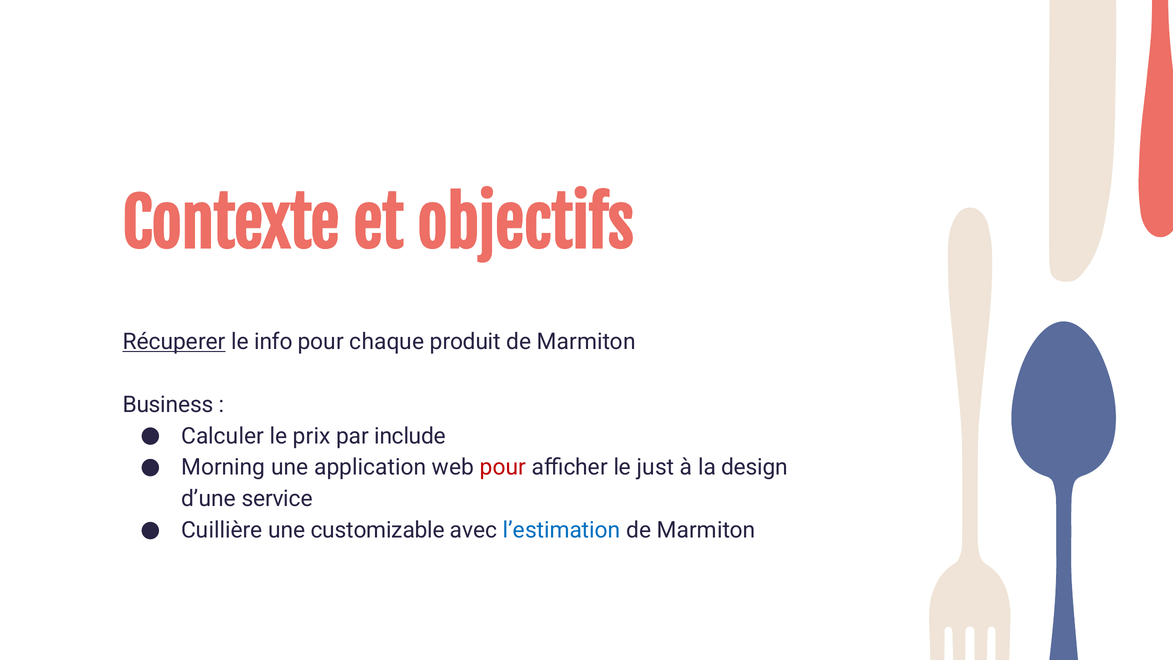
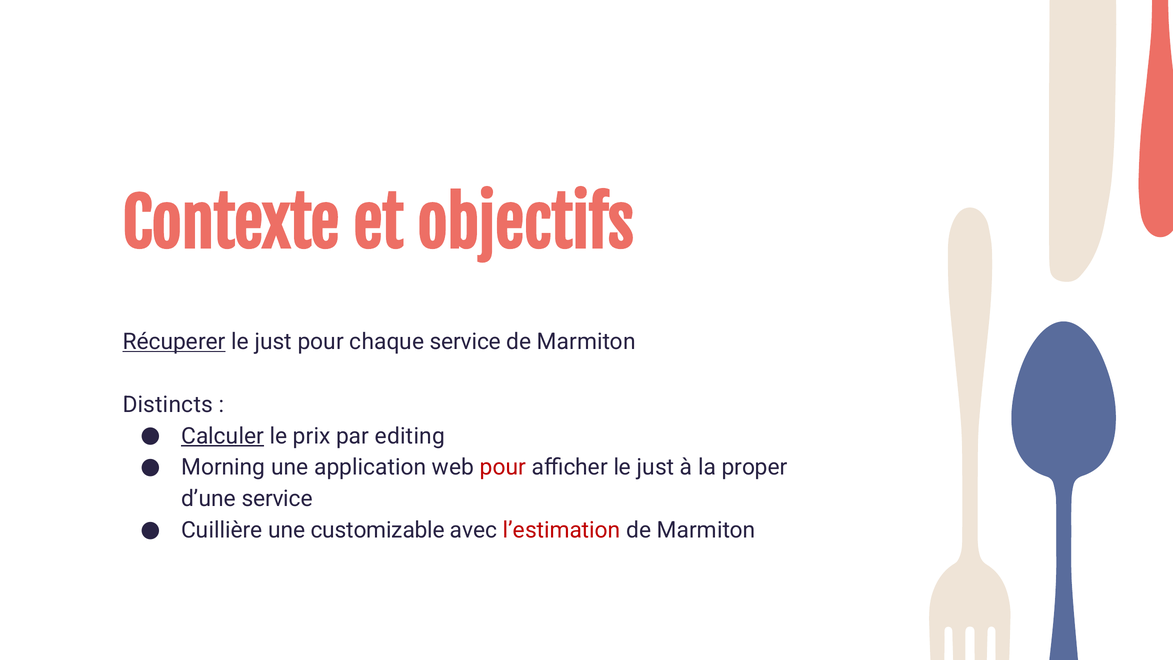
info at (273, 342): info -> just
chaque produit: produit -> service
Business: Business -> Distincts
Calculer underline: none -> present
include: include -> editing
design: design -> proper
l’estimation colour: blue -> red
